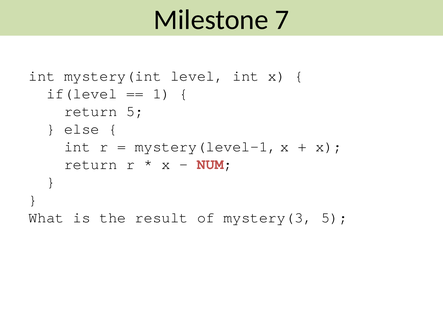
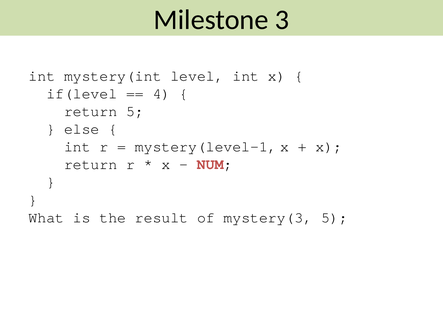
7: 7 -> 3
1: 1 -> 4
